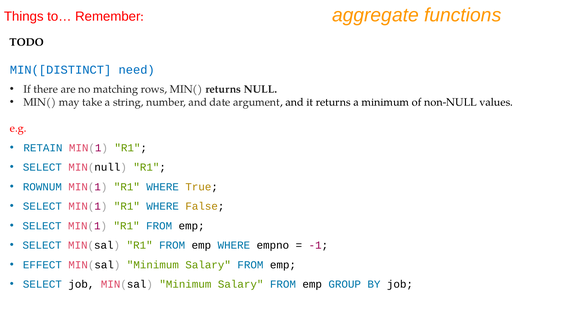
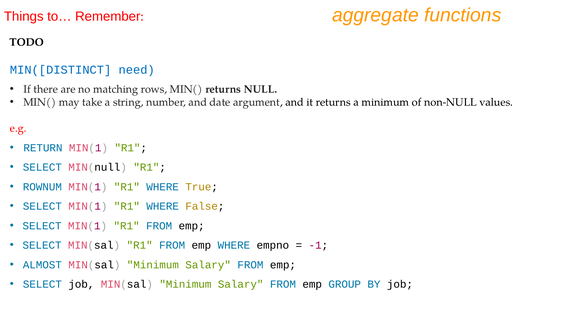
RETAIN: RETAIN -> RETURN
EFFECT: EFFECT -> ALMOST
